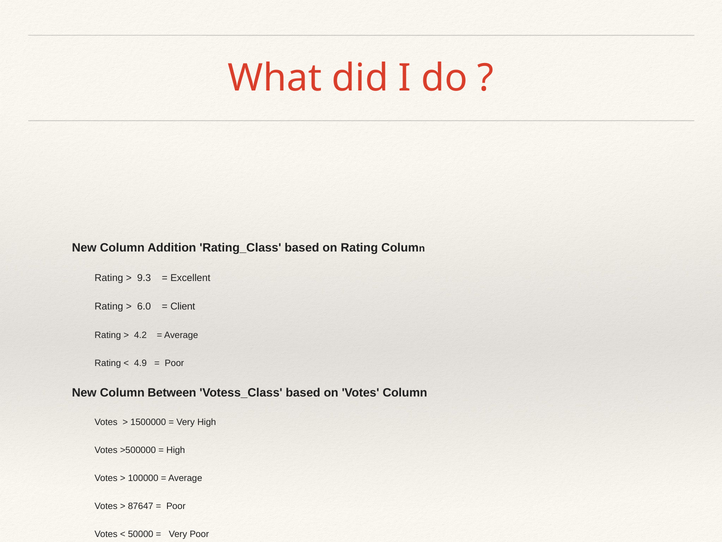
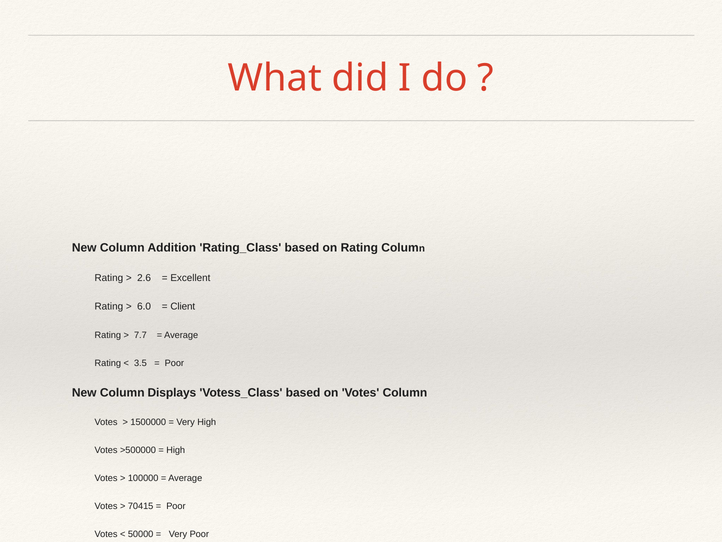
9.3: 9.3 -> 2.6
4.2: 4.2 -> 7.7
4.9: 4.9 -> 3.5
Between: Between -> Displays
87647: 87647 -> 70415
